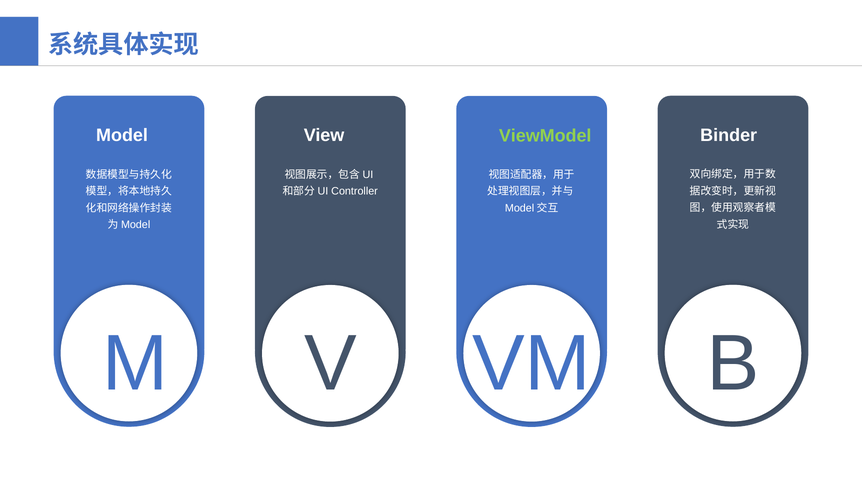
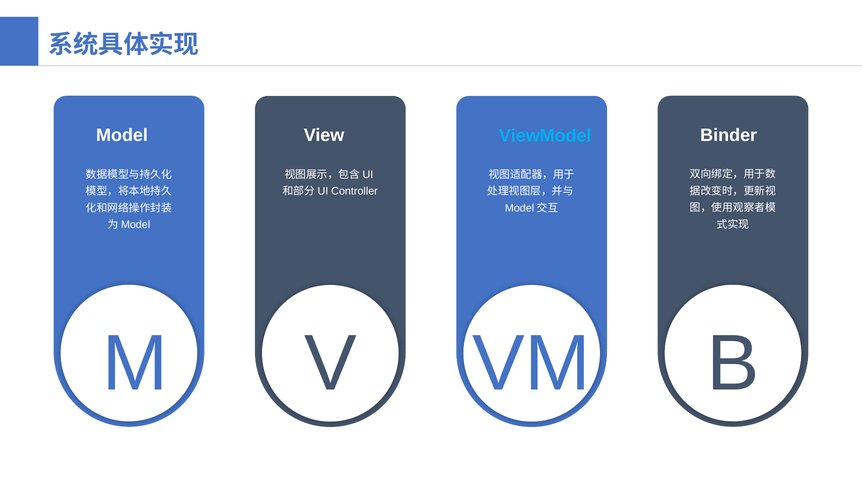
ViewModel colour: light green -> light blue
